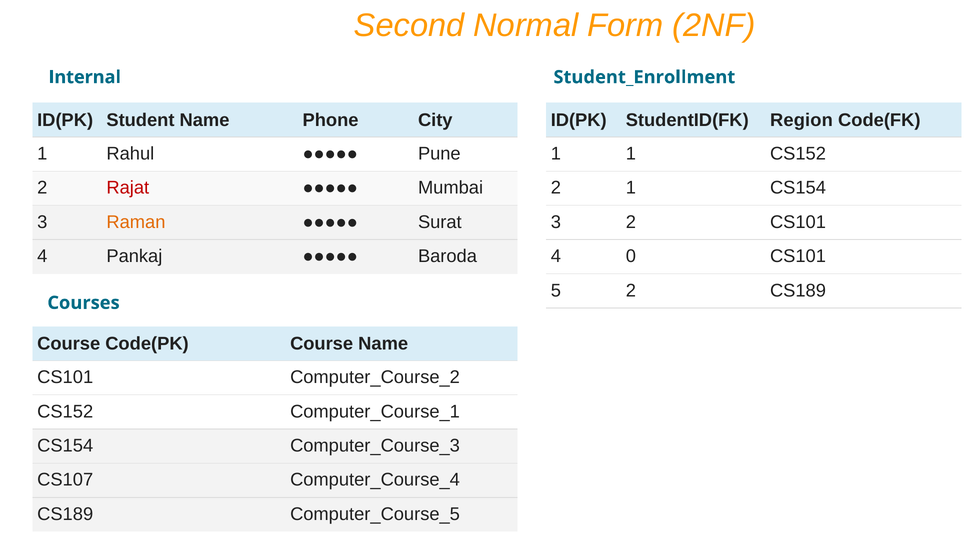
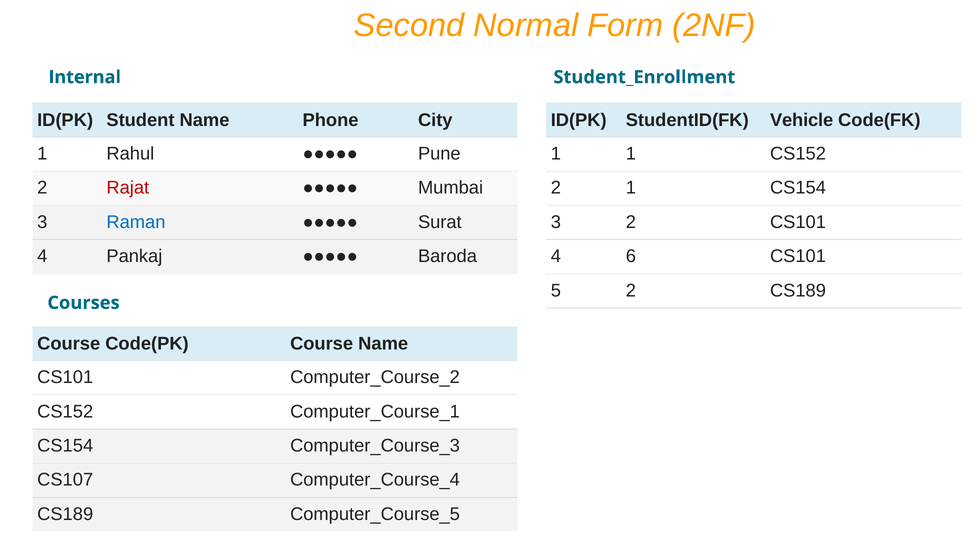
Region: Region -> Vehicle
Raman colour: orange -> blue
0: 0 -> 6
